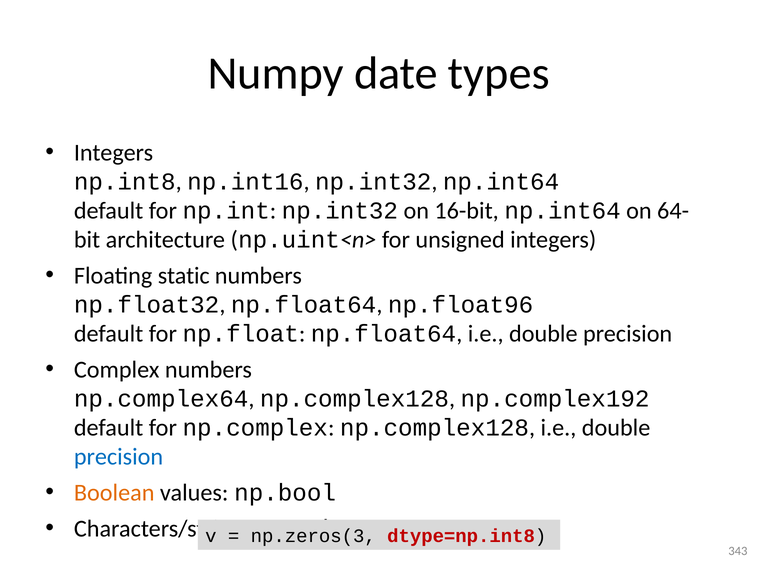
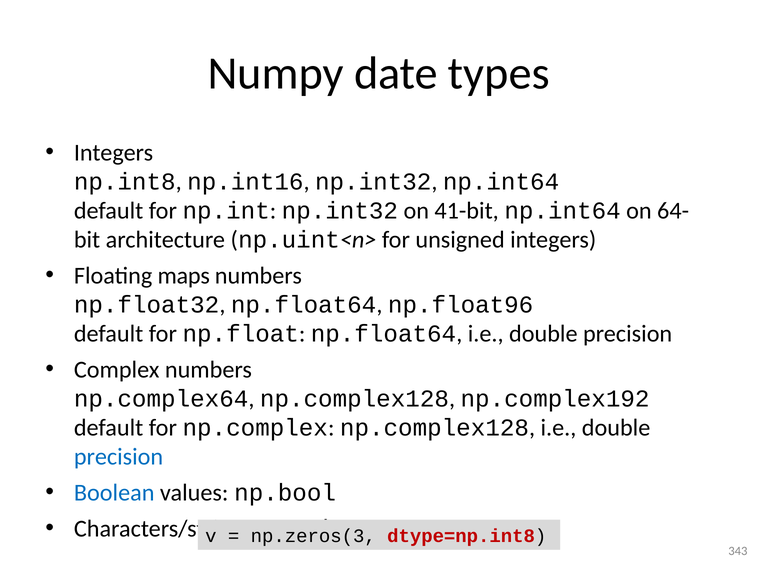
16-bit: 16-bit -> 41-bit
static: static -> maps
Boolean colour: orange -> blue
